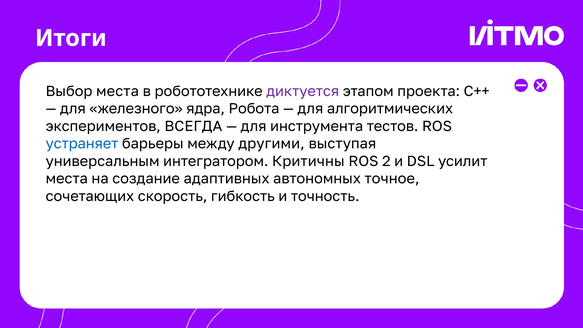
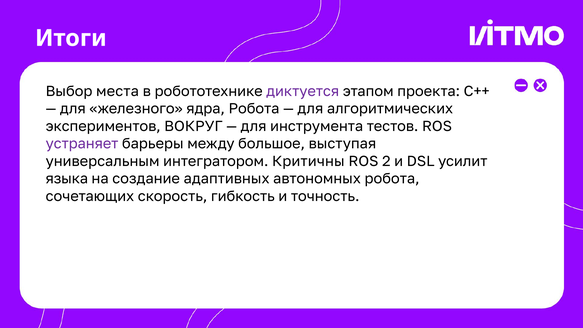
ВСЕГДА: ВСЕГДА -> ВОКРУГ
устраняет colour: blue -> purple
другими: другими -> большое
места at (67, 179): места -> языка
автономных точное: точное -> робота
